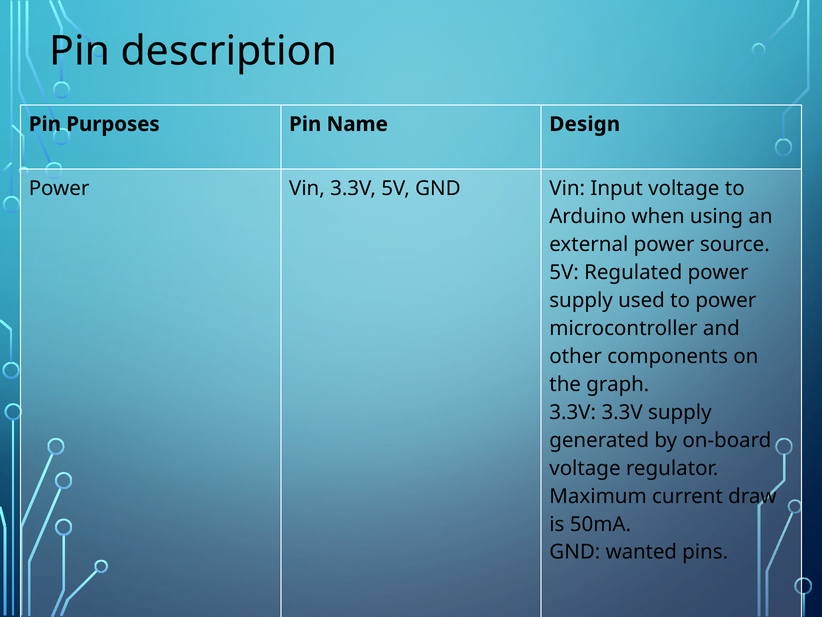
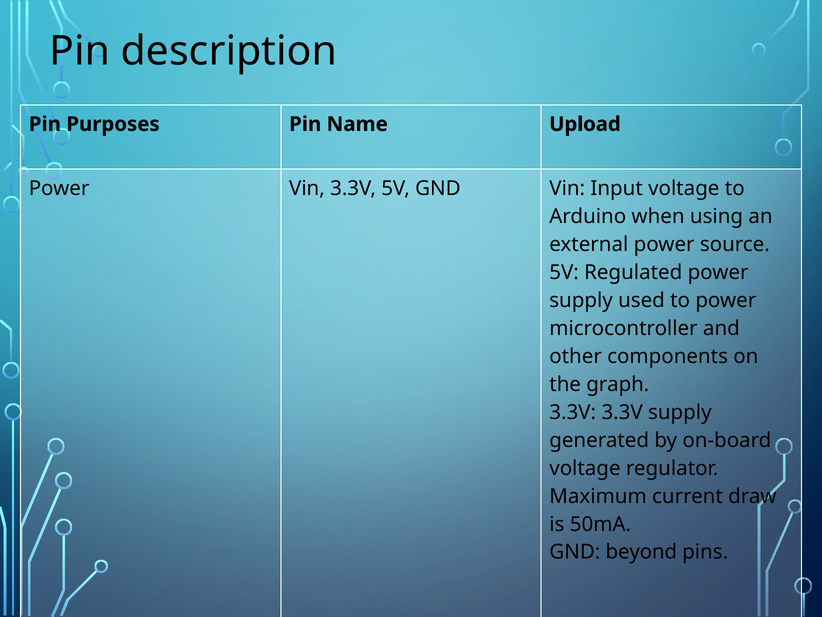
Design: Design -> Upload
wanted: wanted -> beyond
